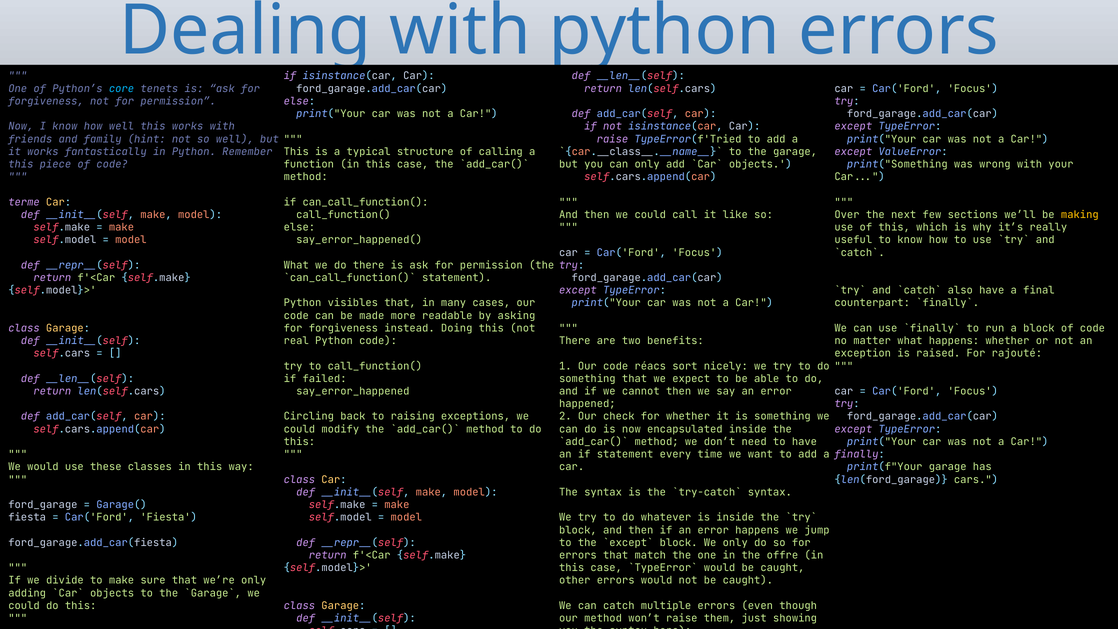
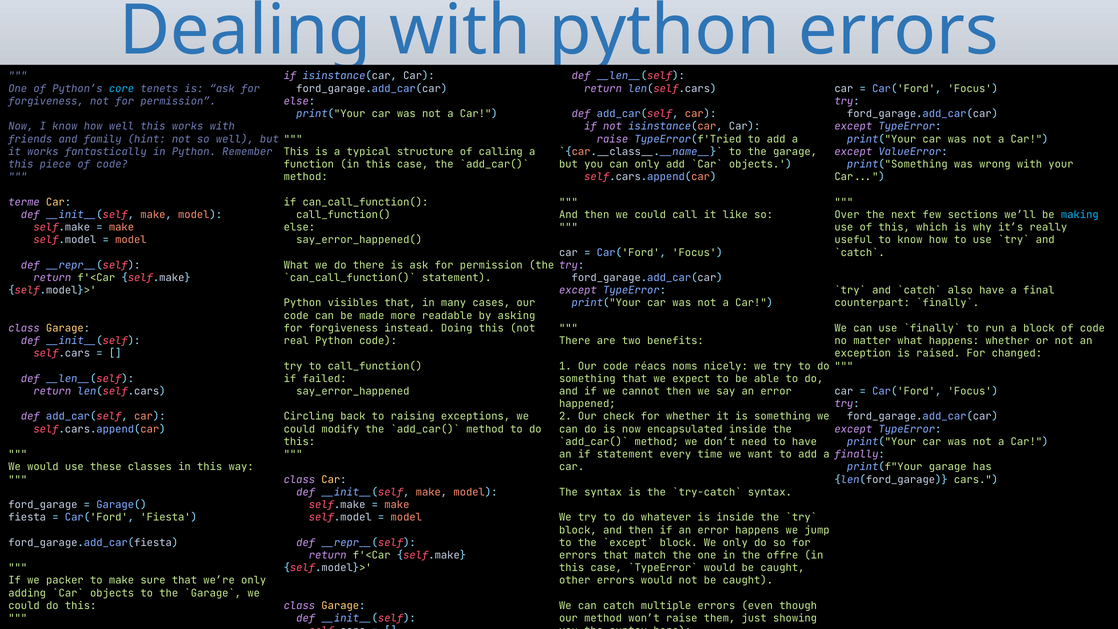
making colour: yellow -> light blue
rajouté: rajouté -> changed
sort: sort -> noms
divide: divide -> packer
